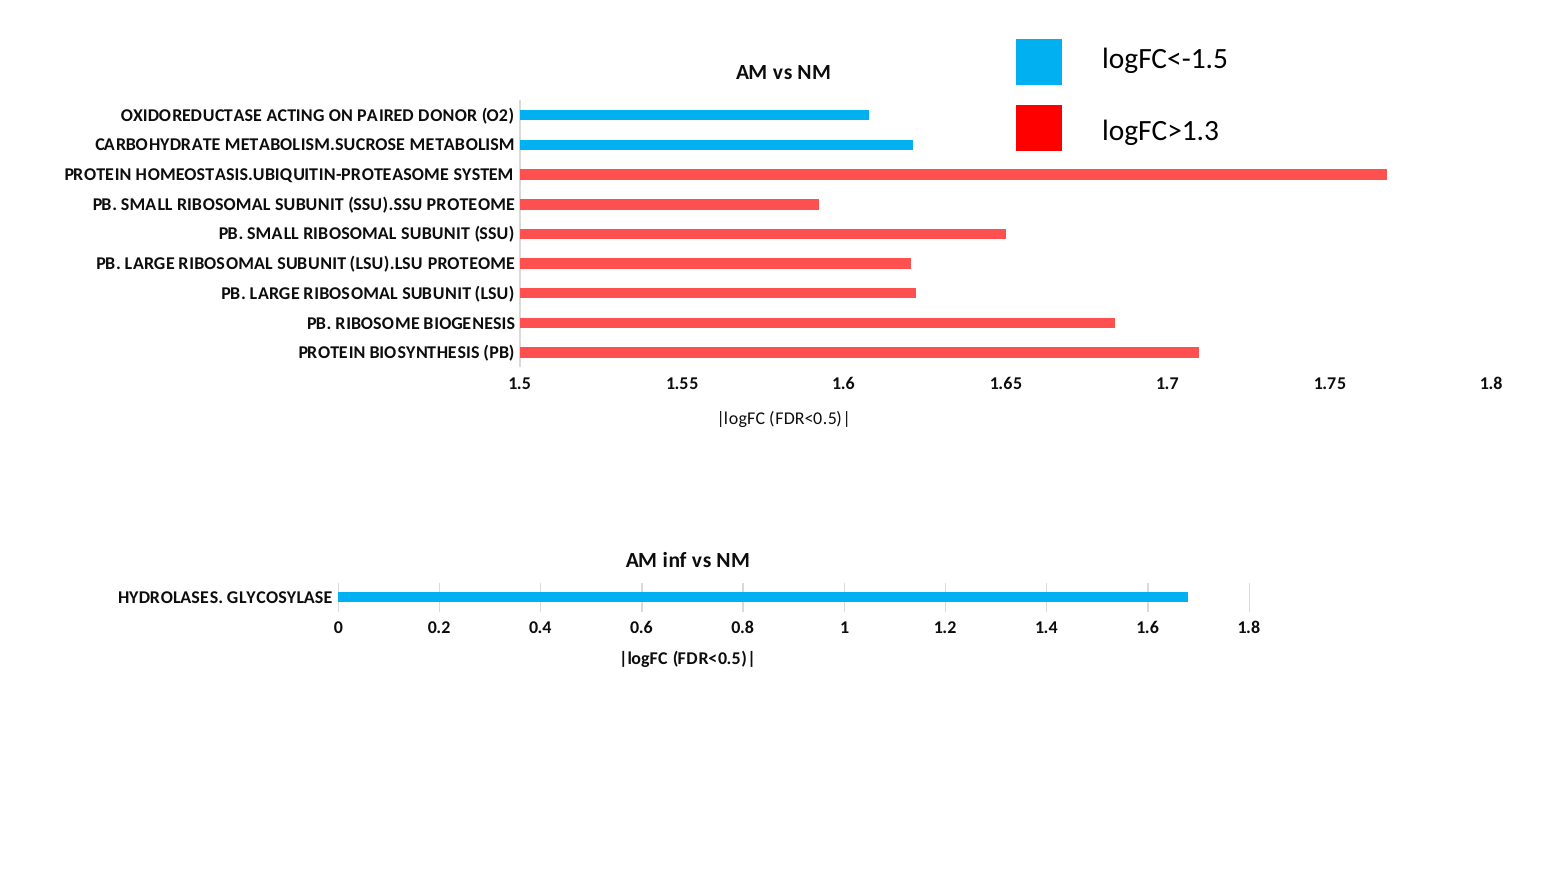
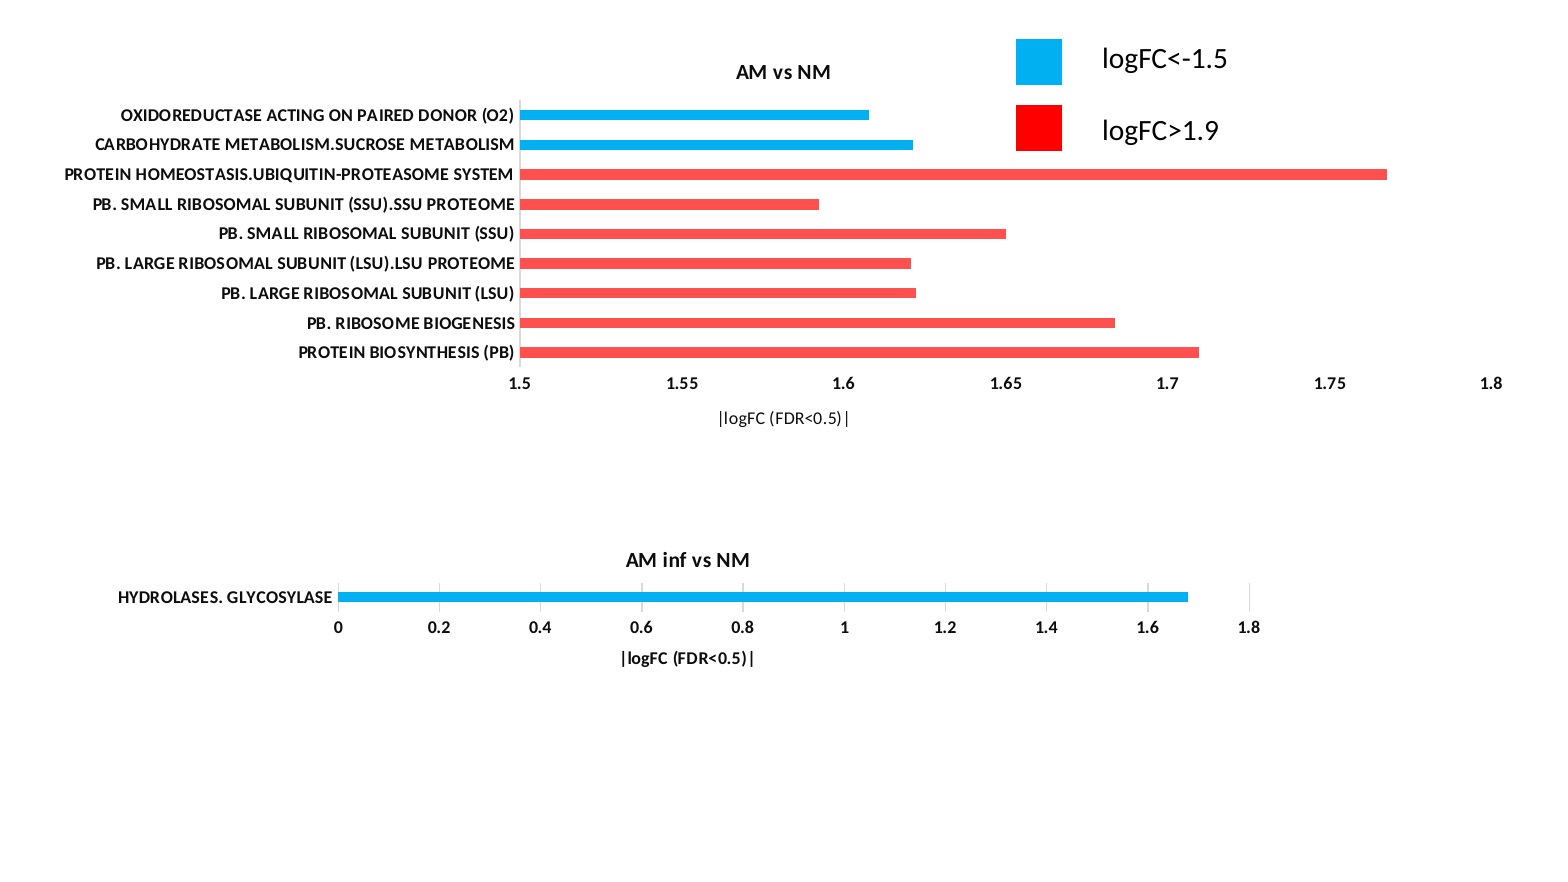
logFC>1.3: logFC>1.3 -> logFC>1.9
